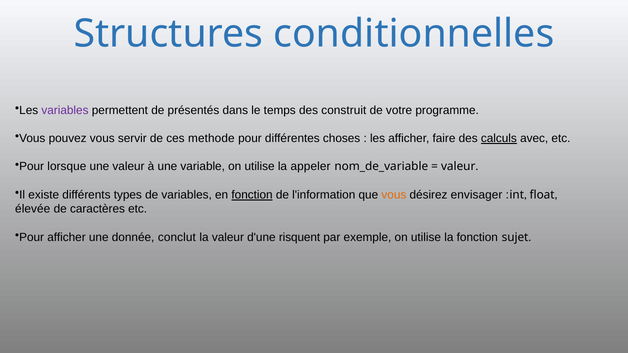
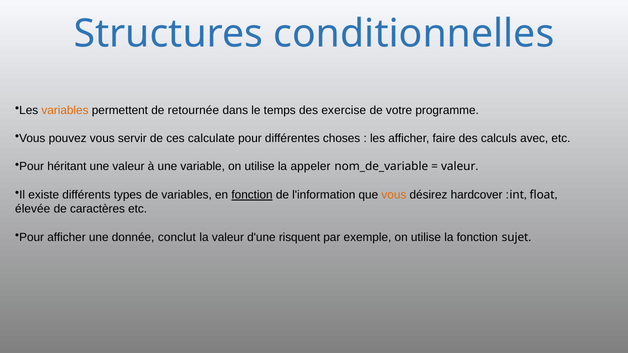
variables at (65, 110) colour: purple -> orange
présentés: présentés -> retournée
construit: construit -> exercise
methode: methode -> calculate
calculs underline: present -> none
lorsque: lorsque -> héritant
envisager: envisager -> hardcover
